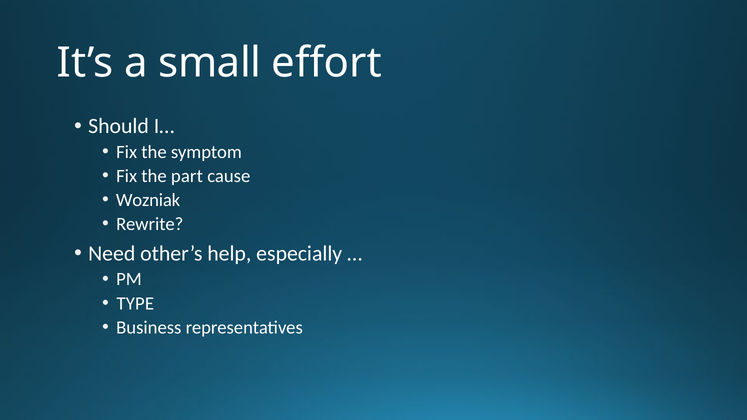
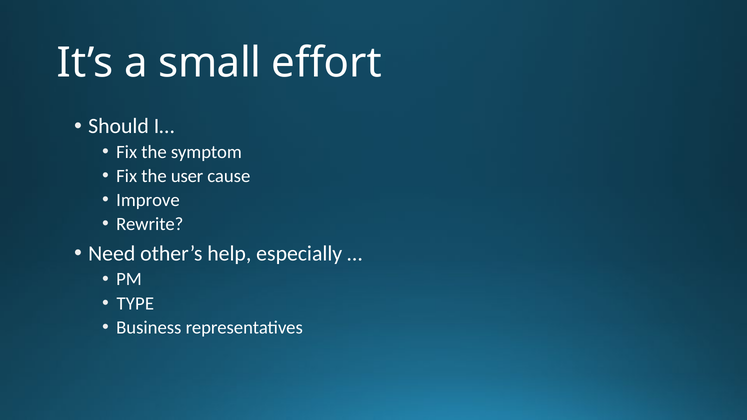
part: part -> user
Wozniak: Wozniak -> Improve
